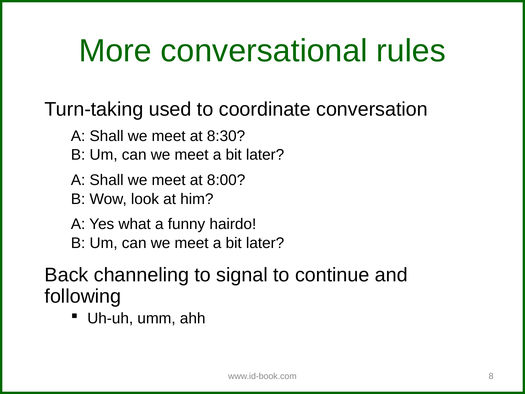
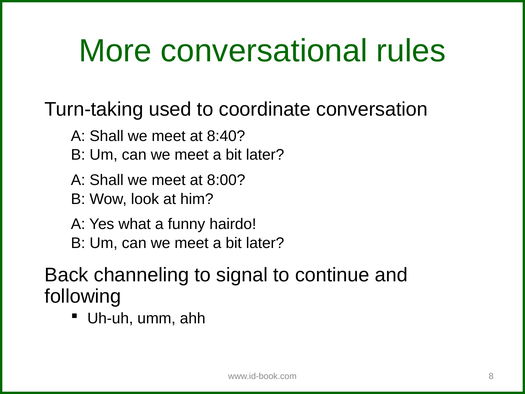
8:30: 8:30 -> 8:40
